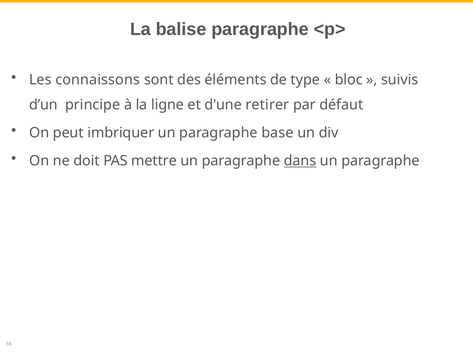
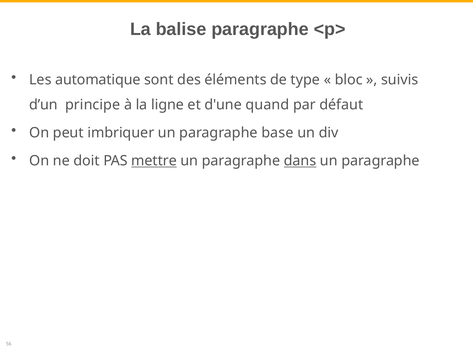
connaissons: connaissons -> automatique
retirer: retirer -> quand
mettre underline: none -> present
